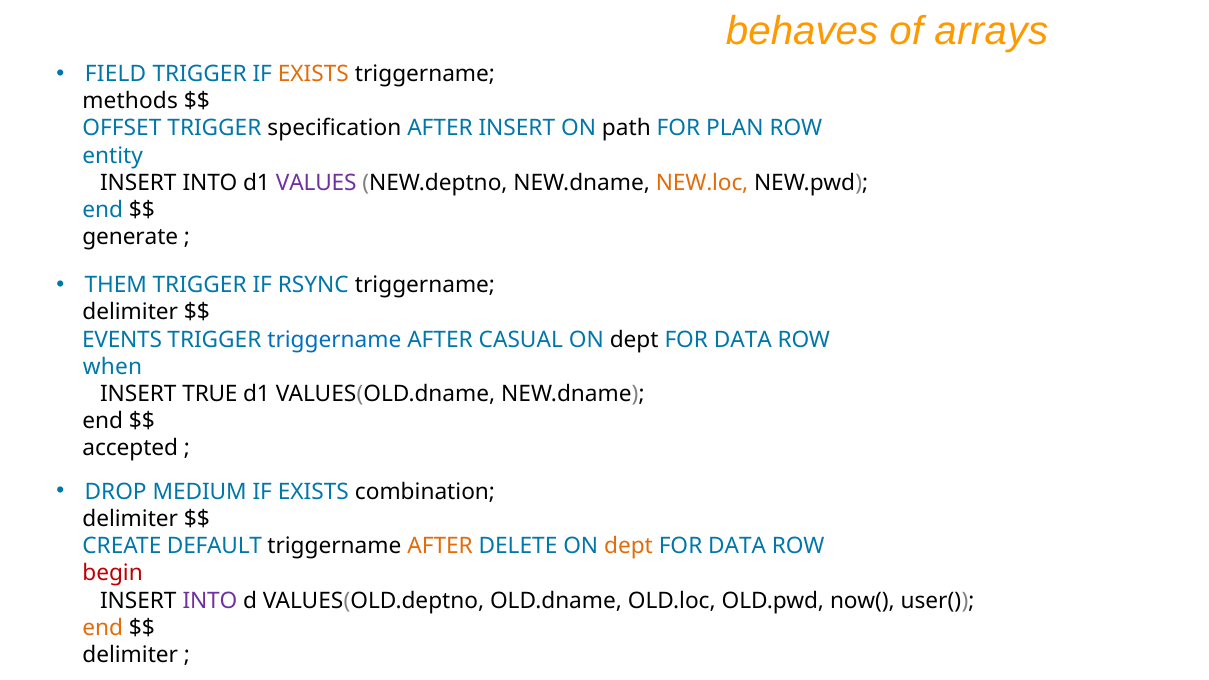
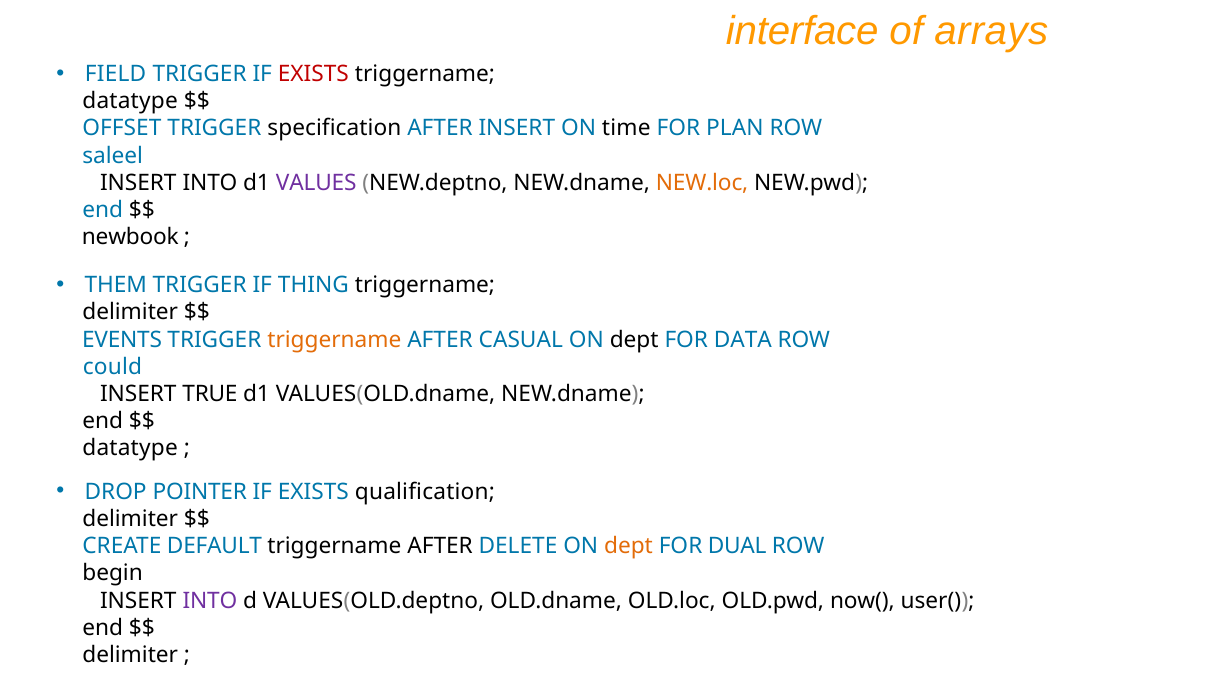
behaves: behaves -> interface
EXISTS at (313, 74) colour: orange -> red
methods at (130, 101): methods -> datatype
path: path -> time
entity: entity -> saleel
generate: generate -> newbook
RSYNC: RSYNC -> THING
triggername at (334, 340) colour: blue -> orange
when: when -> could
accepted at (130, 448): accepted -> datatype
MEDIUM: MEDIUM -> POINTER
combination: combination -> qualification
AFTER at (440, 546) colour: orange -> black
DATA at (737, 546): DATA -> DUAL
begin colour: red -> black
end at (103, 628) colour: orange -> black
